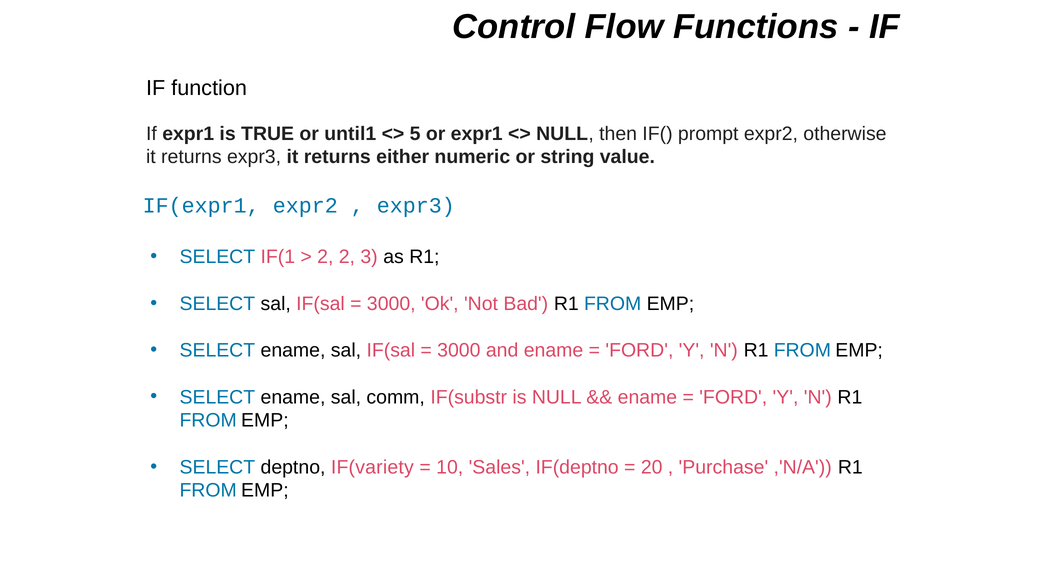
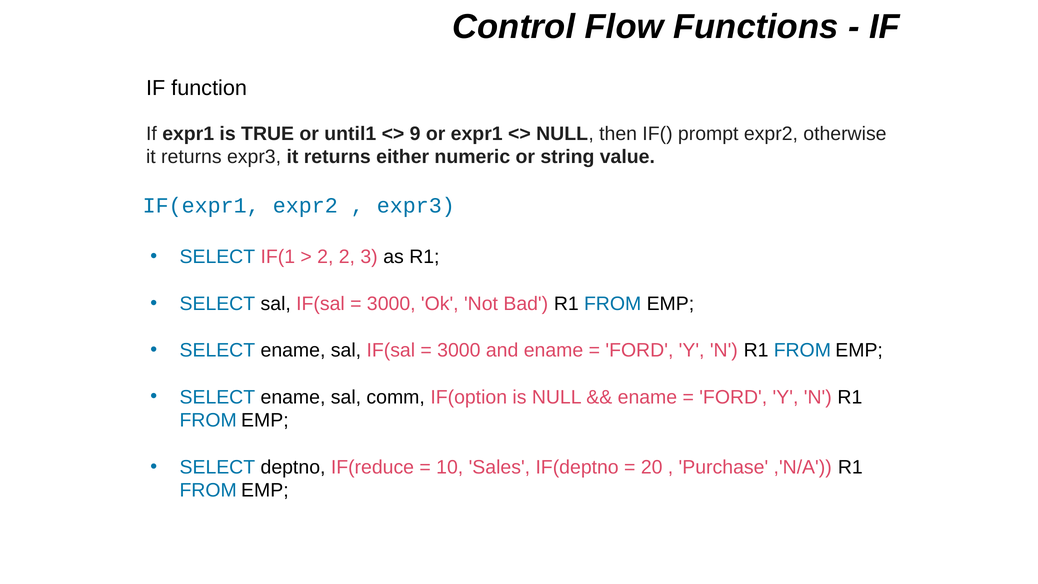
5: 5 -> 9
IF(substr: IF(substr -> IF(option
IF(variety: IF(variety -> IF(reduce
